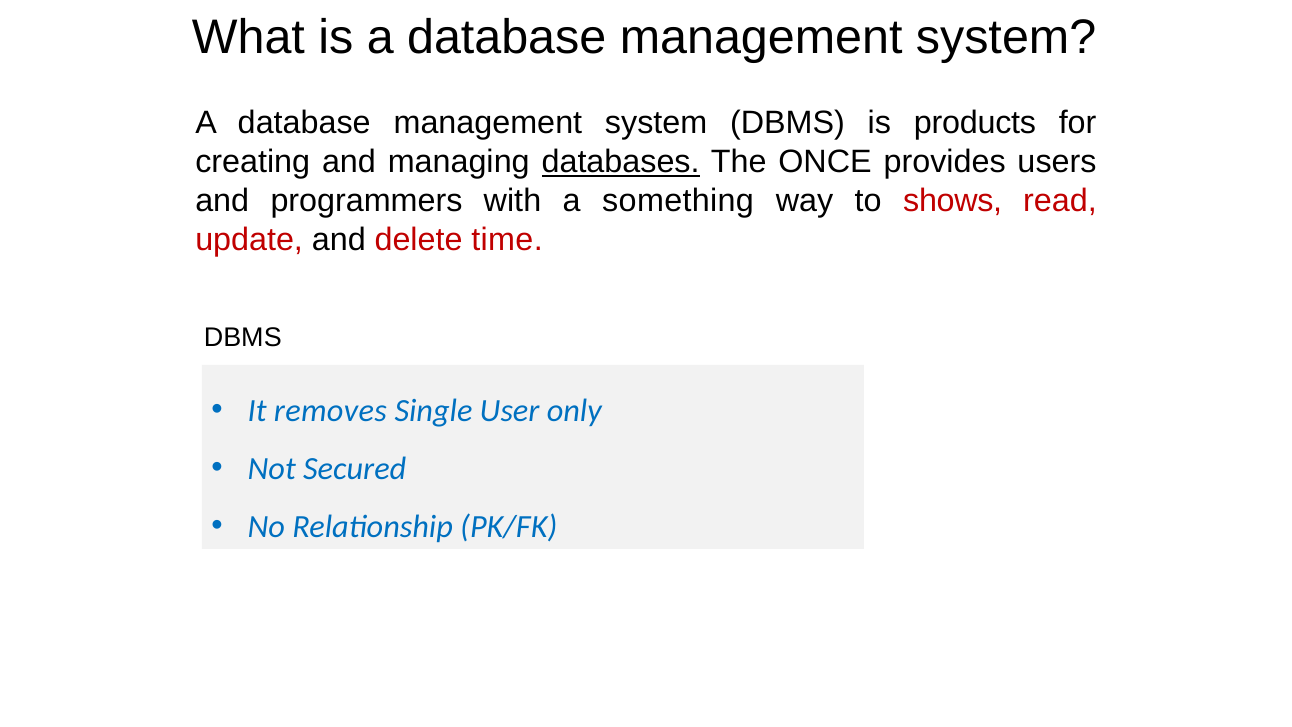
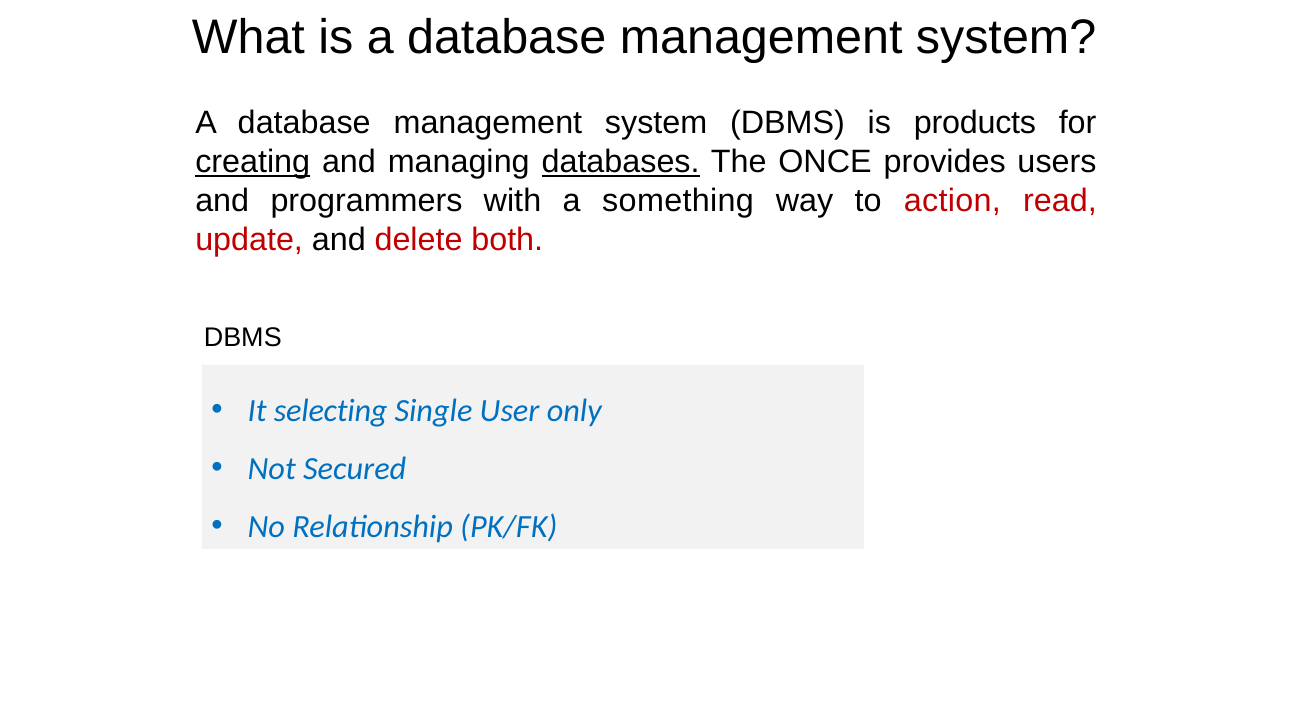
creating underline: none -> present
shows: shows -> action
time: time -> both
removes: removes -> selecting
